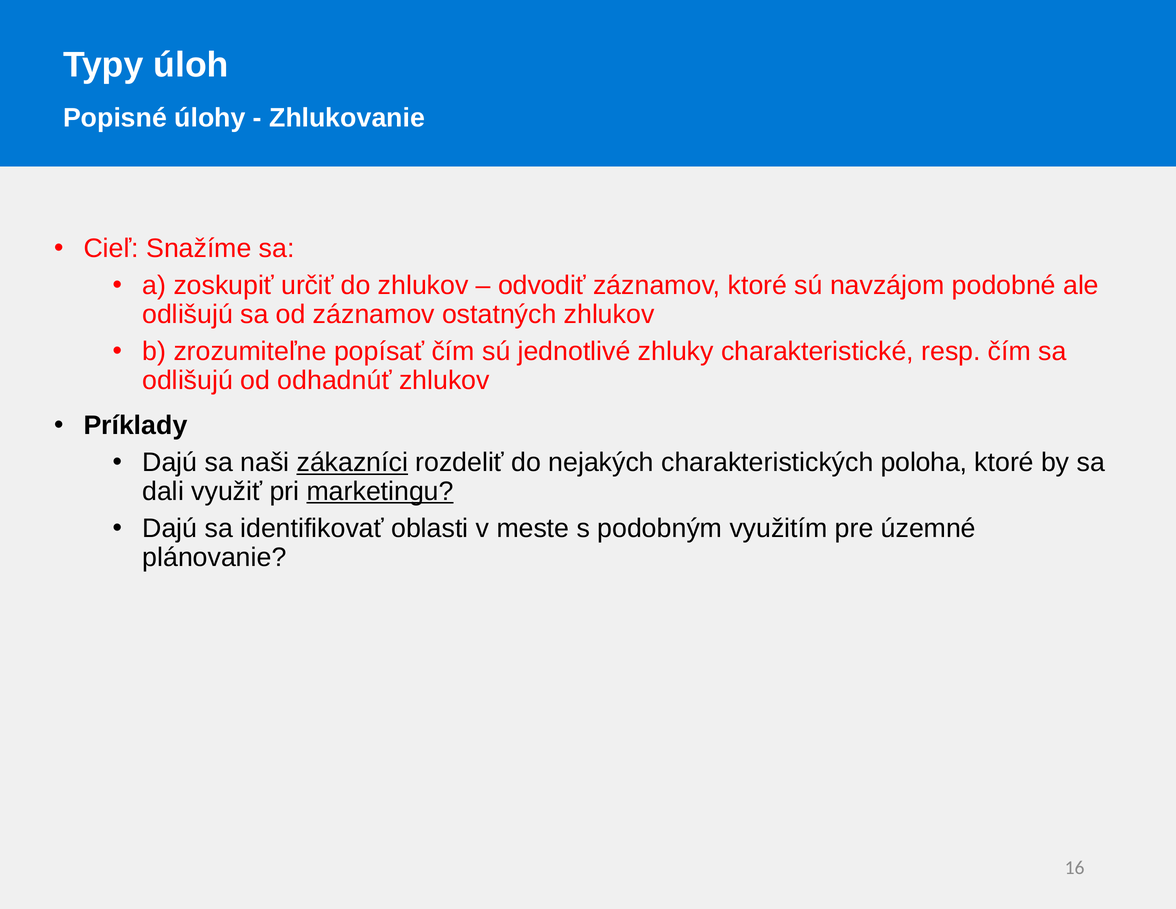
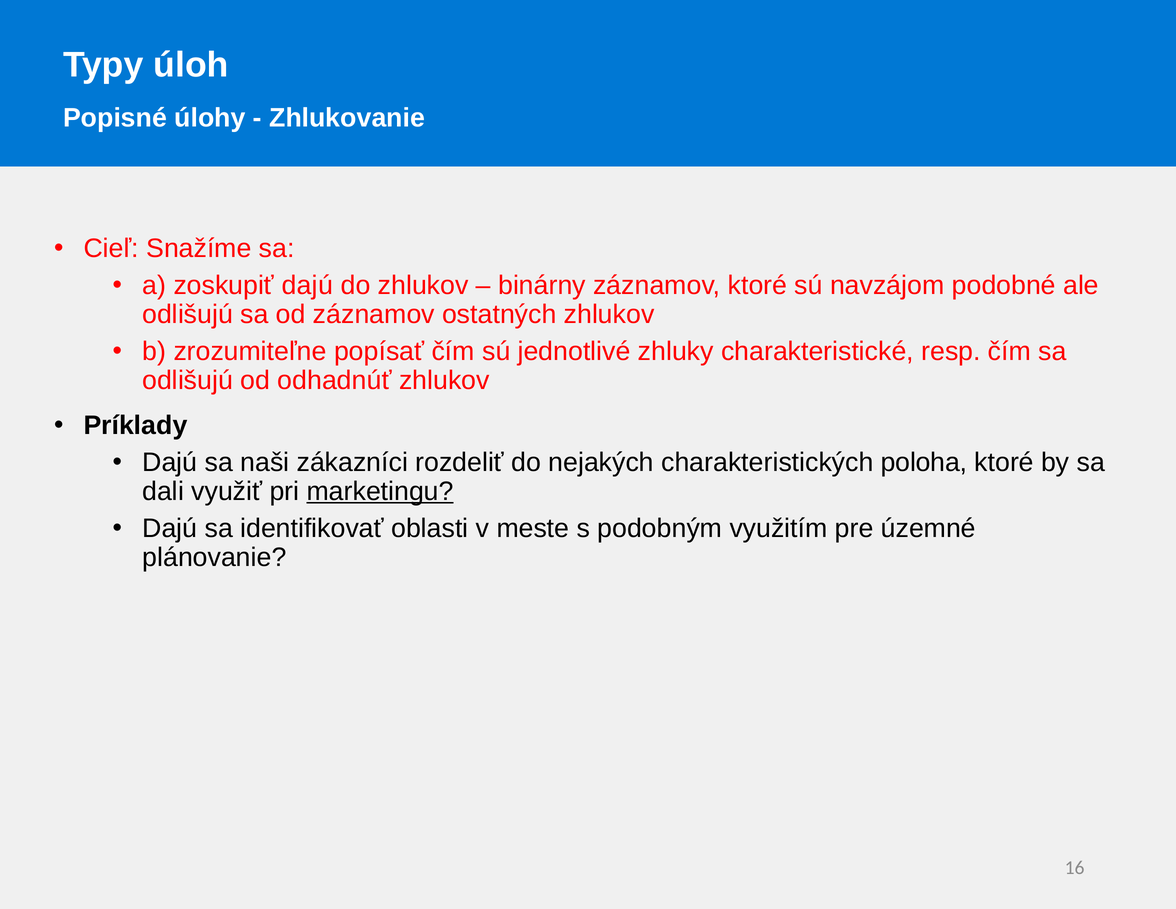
zoskupiť určiť: určiť -> dajú
odvodiť: odvodiť -> binárny
zákazníci underline: present -> none
